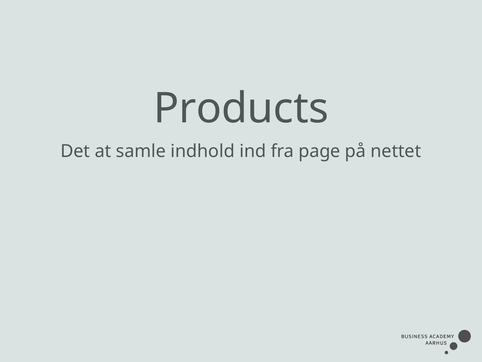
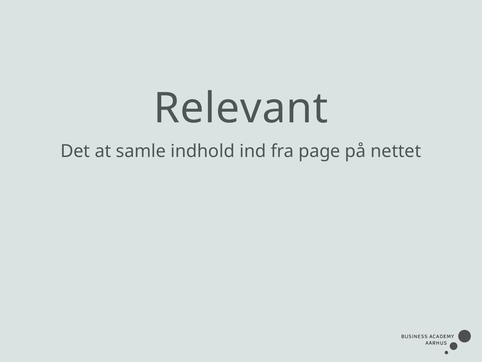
Products: Products -> Relevant
